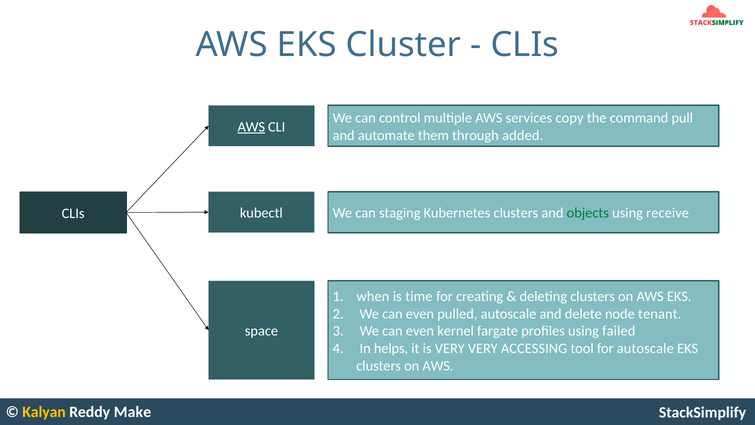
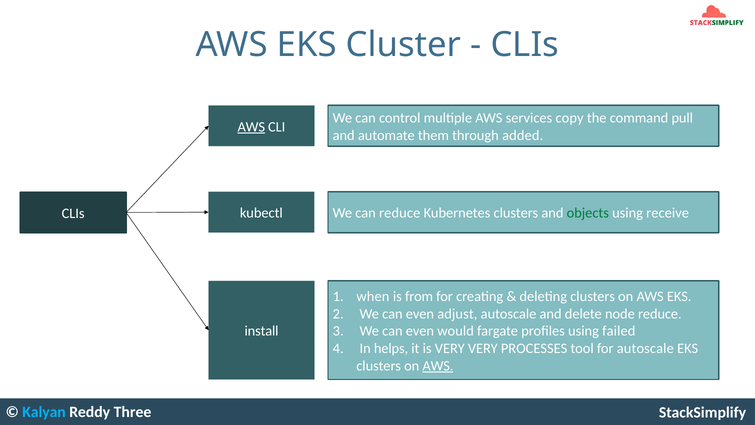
can staging: staging -> reduce
time: time -> from
pulled: pulled -> adjust
node tenant: tenant -> reduce
space: space -> install
kernel: kernel -> would
ACCESSING: ACCESSING -> PROCESSES
AWS at (438, 365) underline: none -> present
Kalyan colour: yellow -> light blue
Make: Make -> Three
